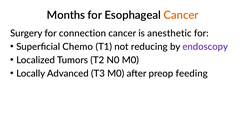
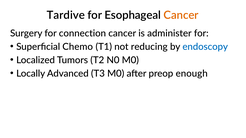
Months: Months -> Tardive
anesthetic: anesthetic -> administer
endoscopy colour: purple -> blue
feeding: feeding -> enough
